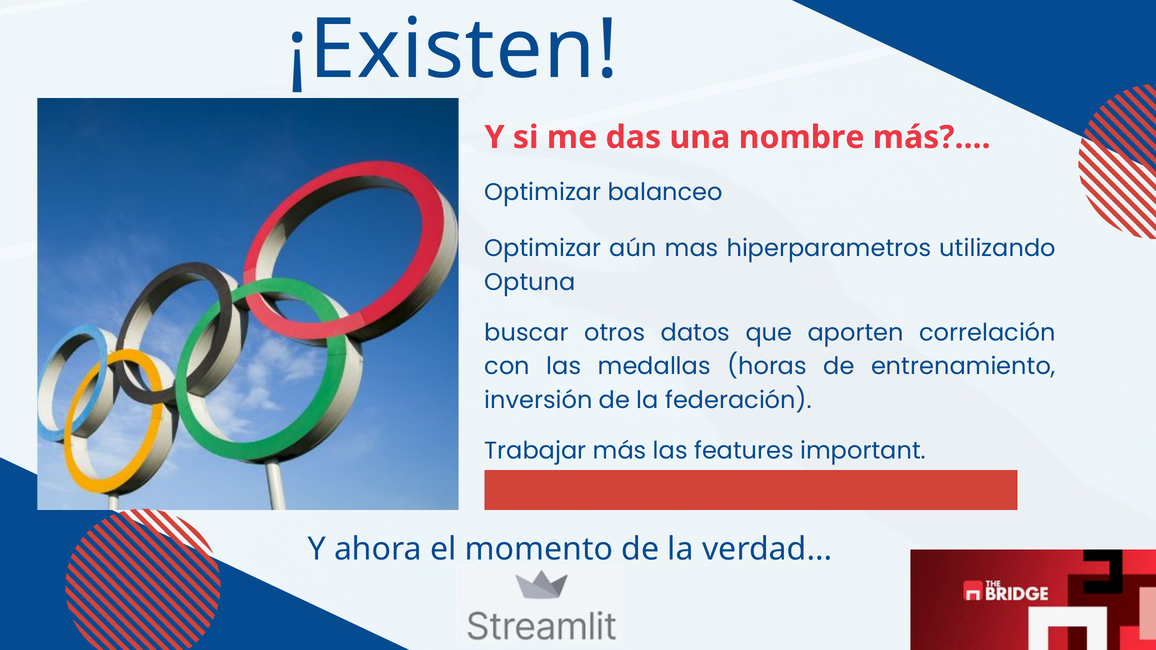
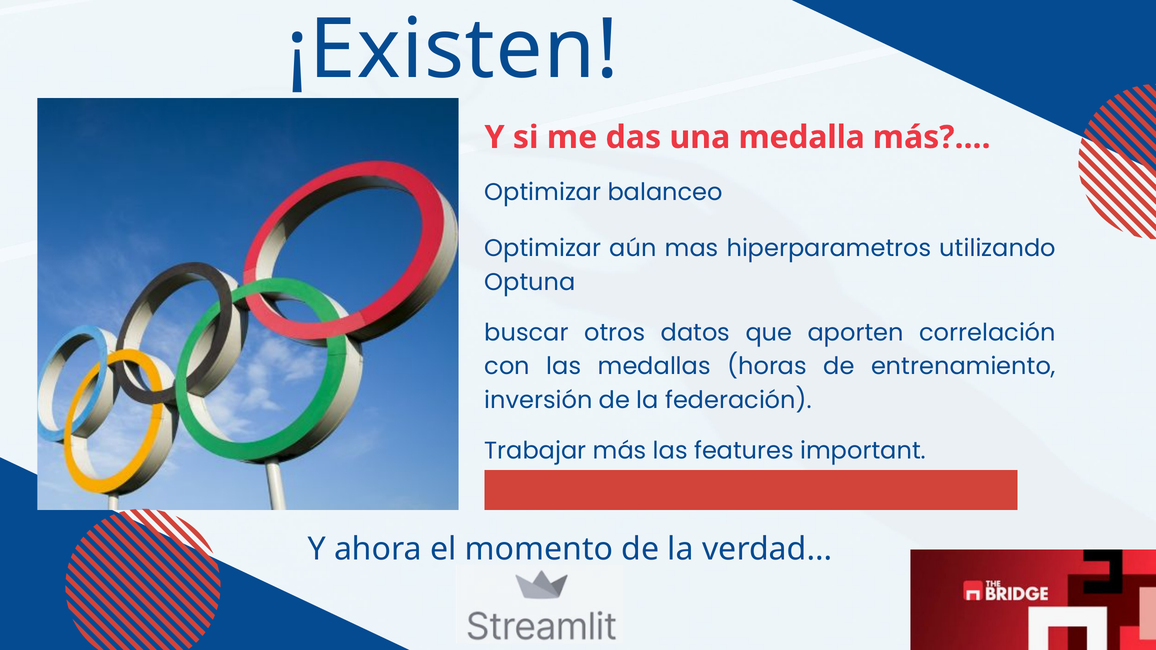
nombre: nombre -> medalla
